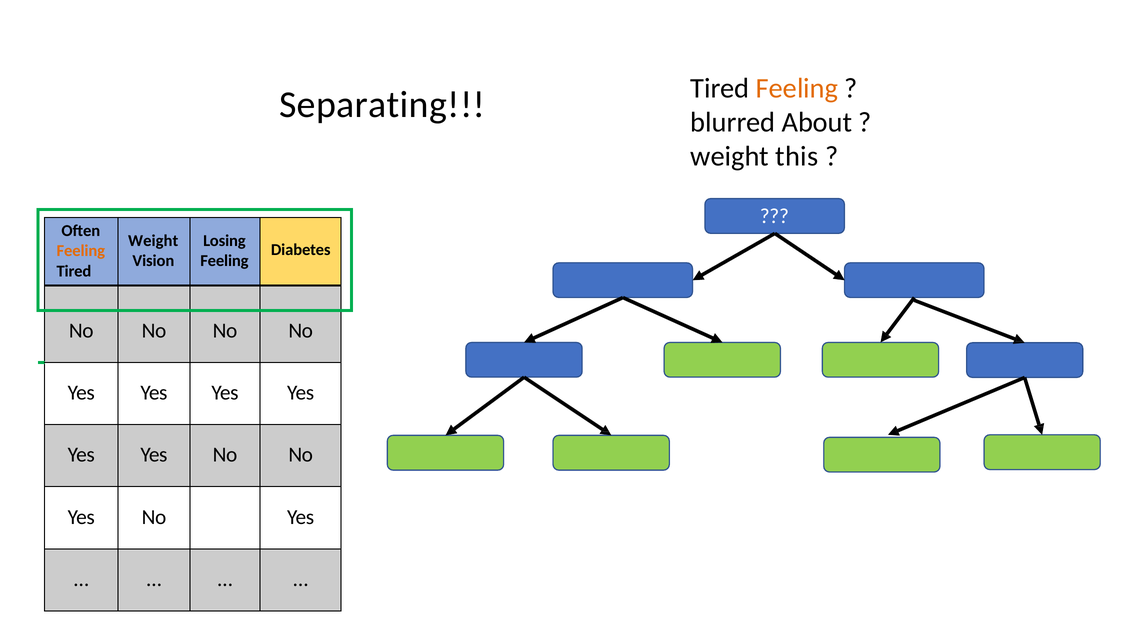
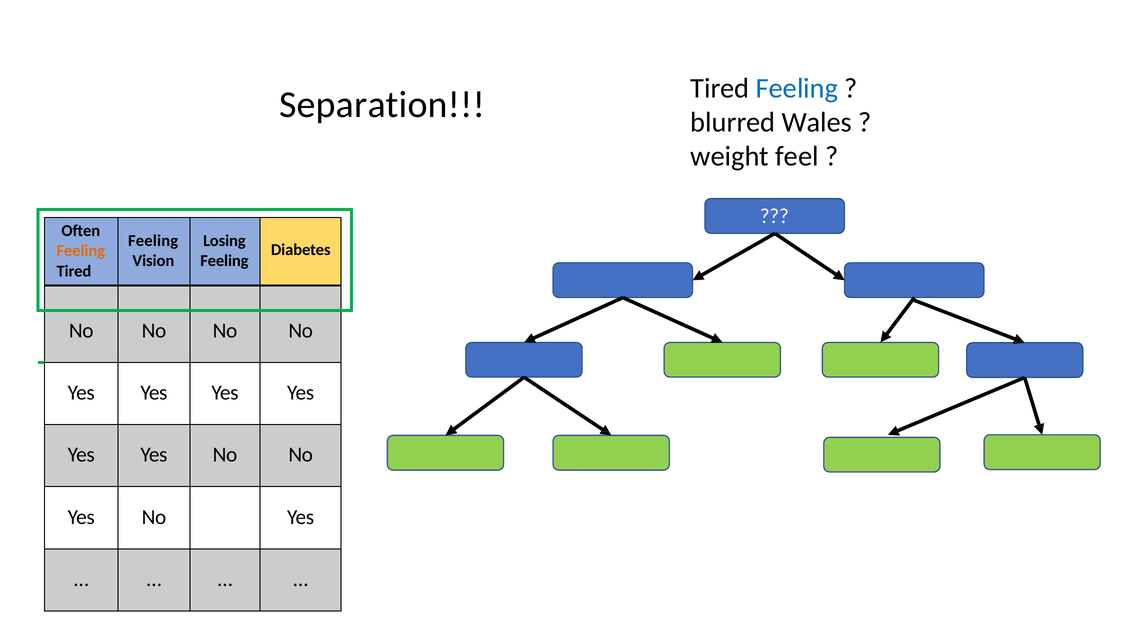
Feeling at (797, 88) colour: orange -> blue
Separating: Separating -> Separation
About: About -> Wales
this: this -> feel
Weight at (153, 241): Weight -> Feeling
